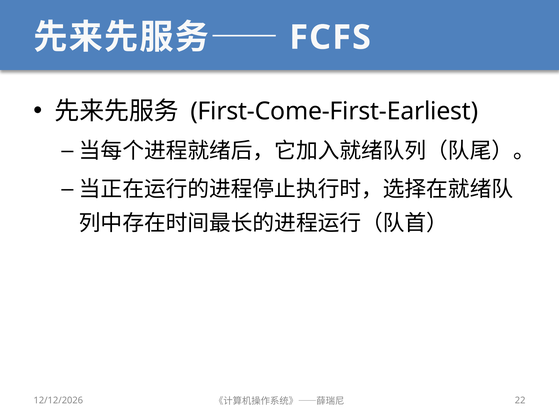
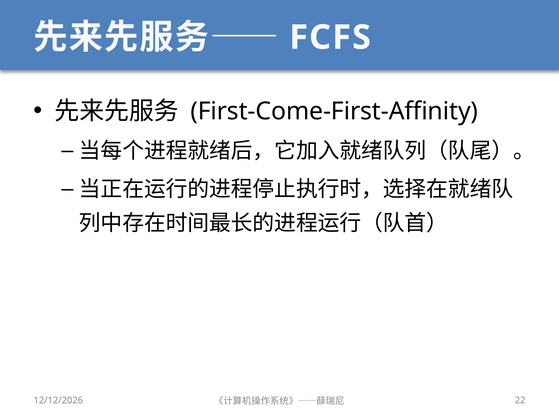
First-Come-First-Earliest: First-Come-First-Earliest -> First-Come-First-Affinity
